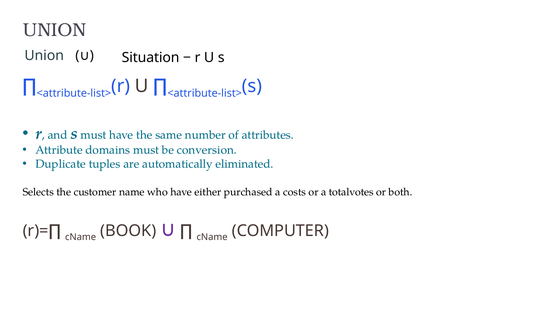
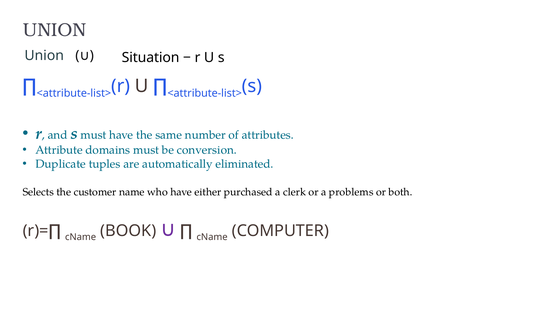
costs: costs -> clerk
totalvotes: totalvotes -> problems
